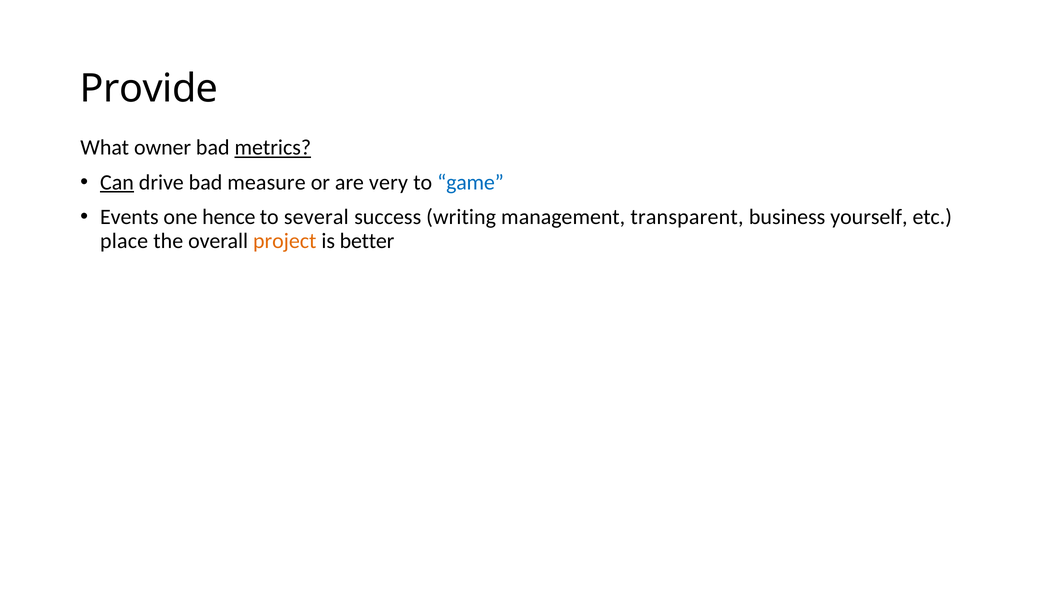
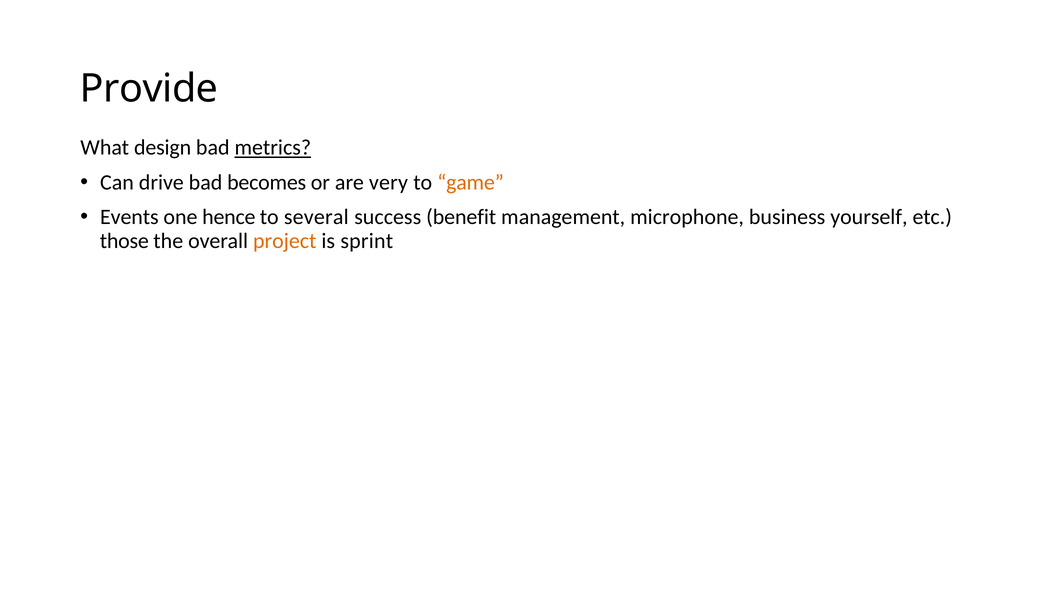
owner: owner -> design
Can underline: present -> none
measure: measure -> becomes
game colour: blue -> orange
writing: writing -> benefit
transparent: transparent -> microphone
place: place -> those
better: better -> sprint
